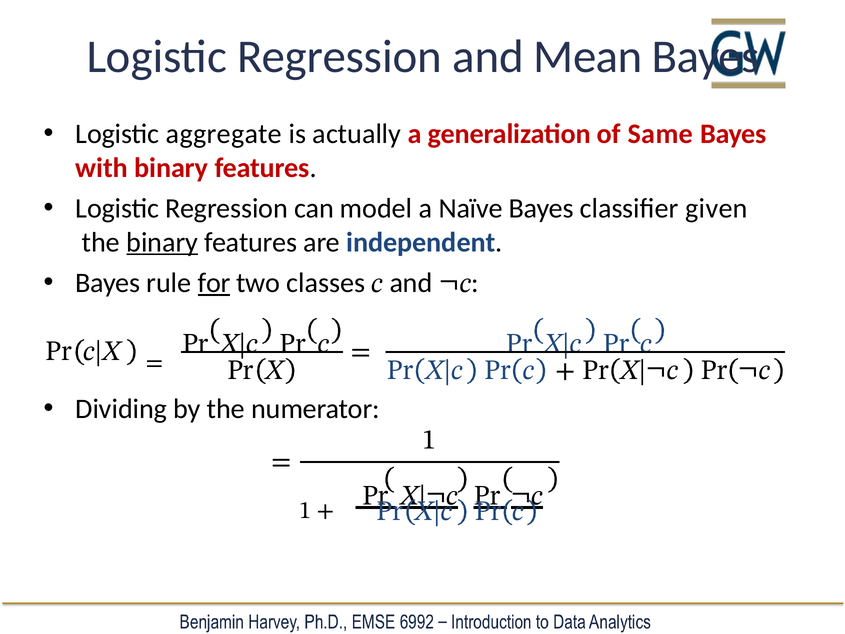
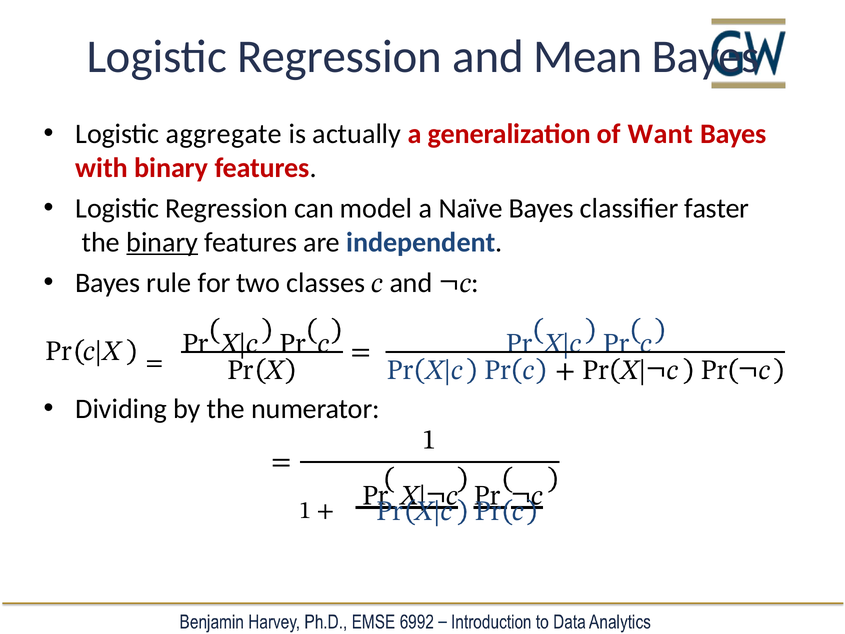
Same: Same -> Want
given: given -> faster
for underline: present -> none
